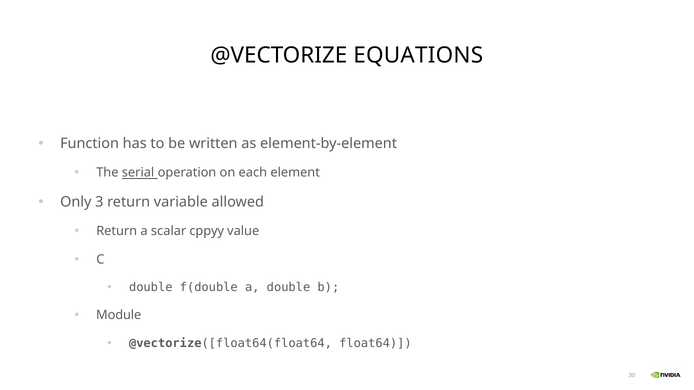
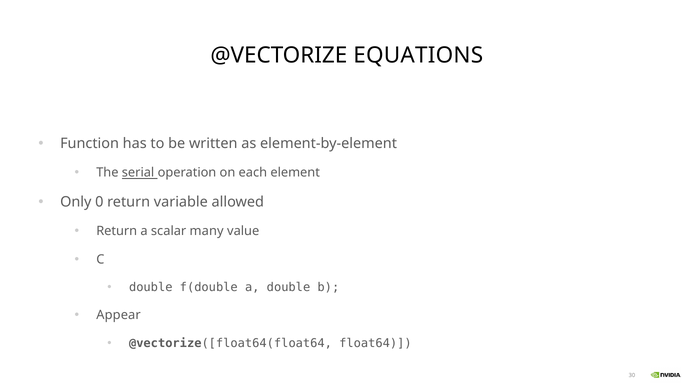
3: 3 -> 0
cppyy: cppyy -> many
Module: Module -> Appear
